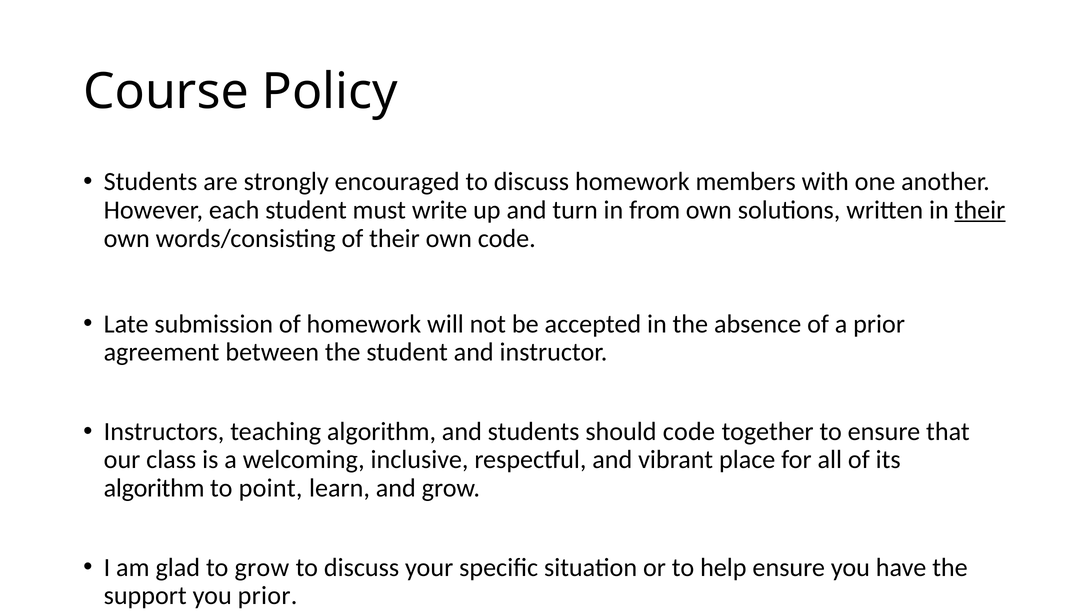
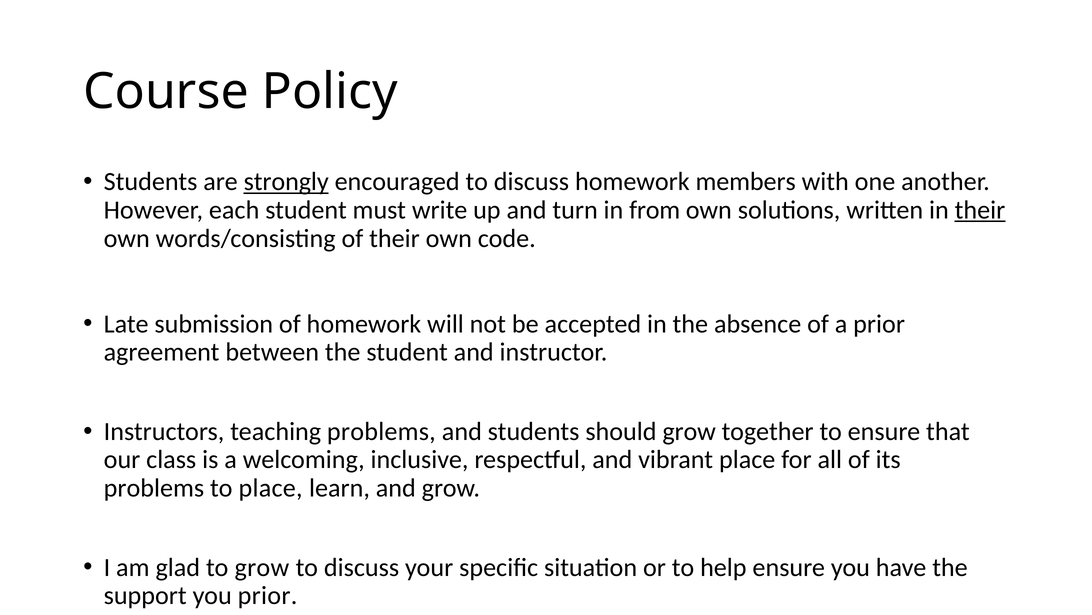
strongly underline: none -> present
teaching algorithm: algorithm -> problems
should code: code -> grow
algorithm at (154, 488): algorithm -> problems
to point: point -> place
